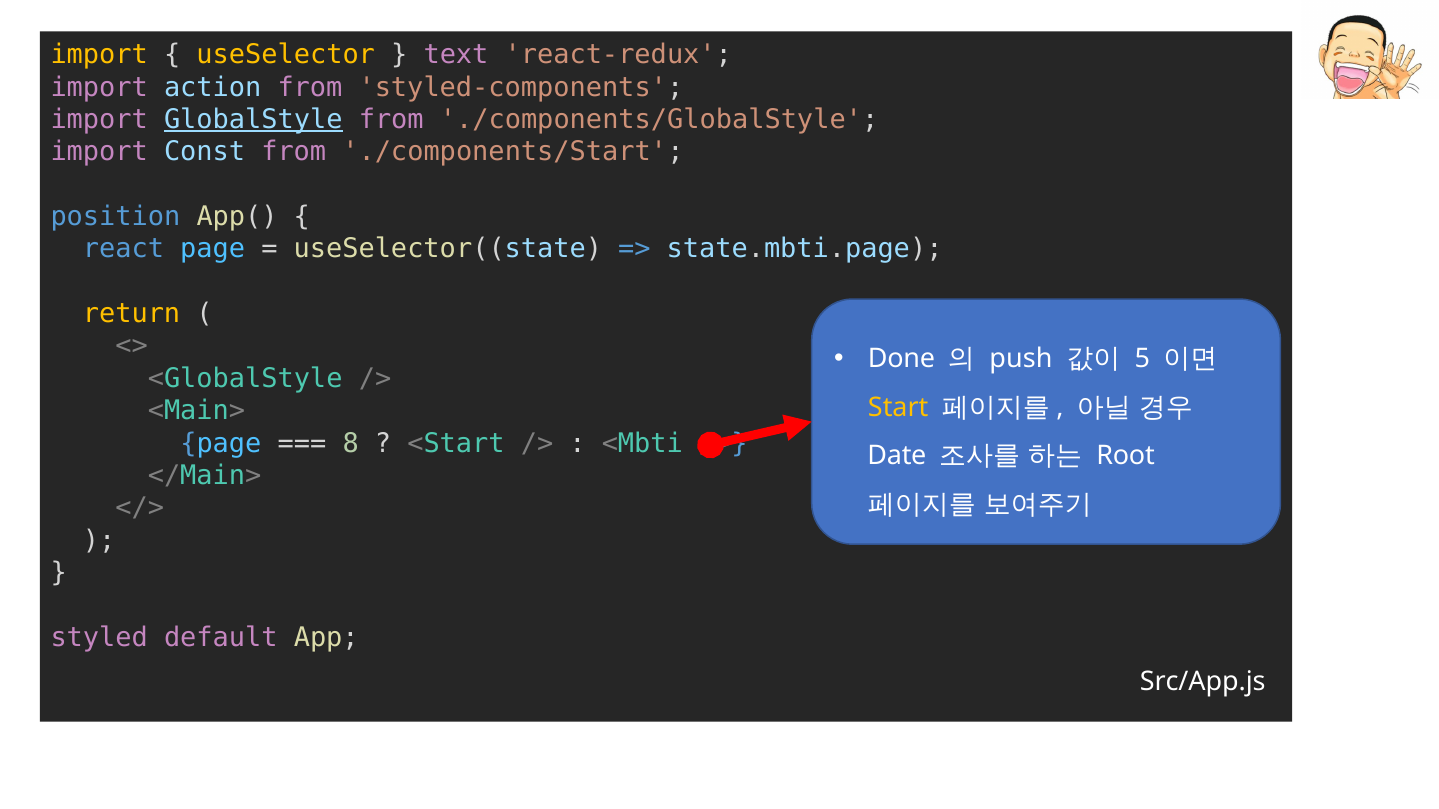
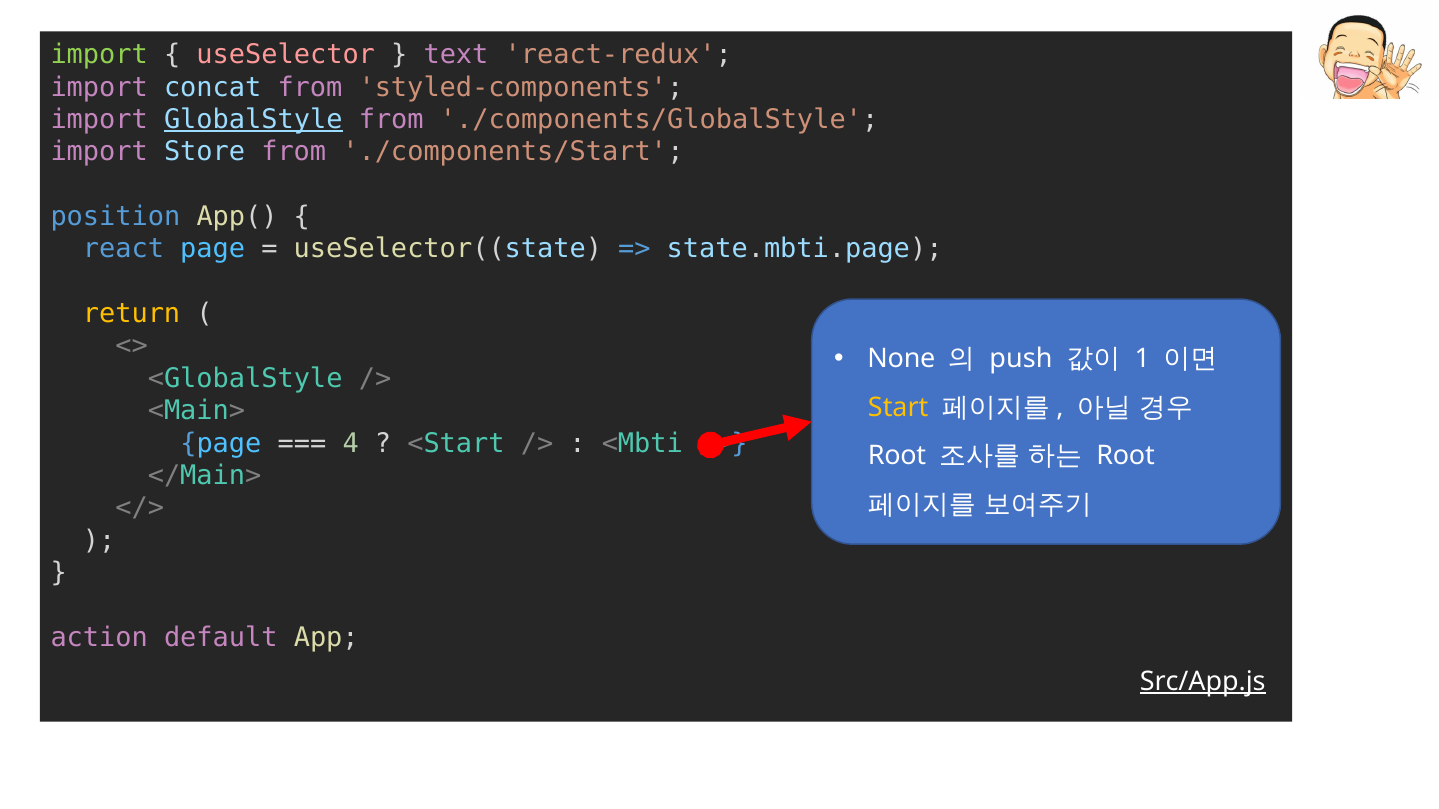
import at (99, 55) colour: yellow -> light green
useSelector colour: yellow -> pink
action: action -> concat
Const: Const -> Store
Done: Done -> None
5: 5 -> 1
8: 8 -> 4
Date at (897, 456): Date -> Root
styled: styled -> action
Src/App.js underline: none -> present
